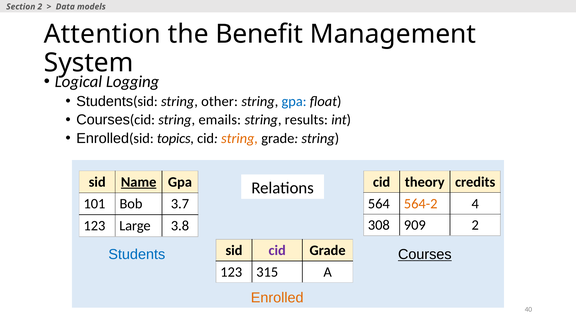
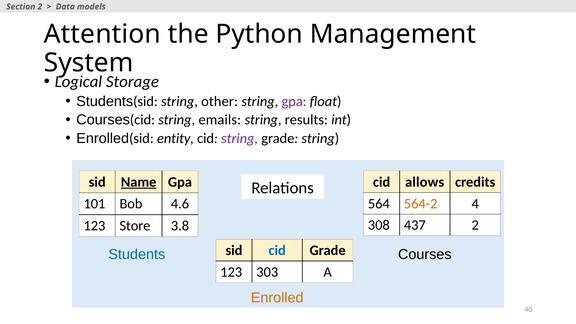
Benefit: Benefit -> Python
Logging: Logging -> Storage
gpa at (294, 101) colour: blue -> purple
topics: topics -> entity
string at (240, 138) colour: orange -> purple
theory: theory -> allows
3.7: 3.7 -> 4.6
909: 909 -> 437
Large: Large -> Store
cid at (277, 250) colour: purple -> blue
Courses underline: present -> none
315: 315 -> 303
